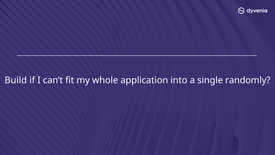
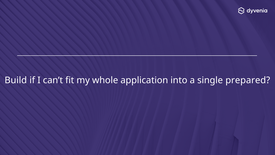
randomly: randomly -> prepared
